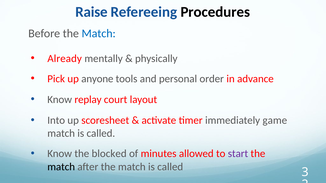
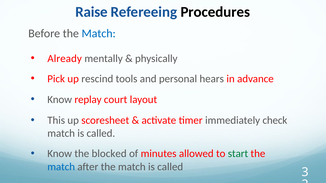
anyone: anyone -> rescind
order: order -> hears
Into: Into -> This
game: game -> check
start colour: purple -> green
match at (61, 167) colour: black -> blue
